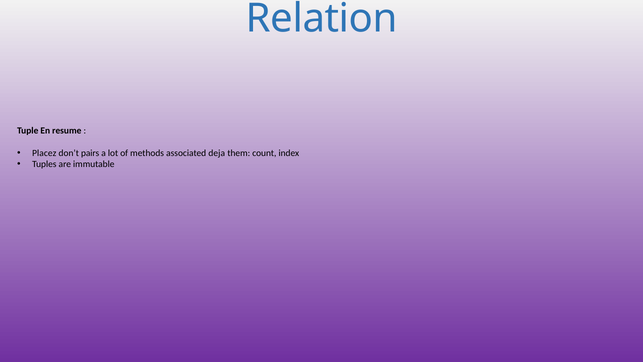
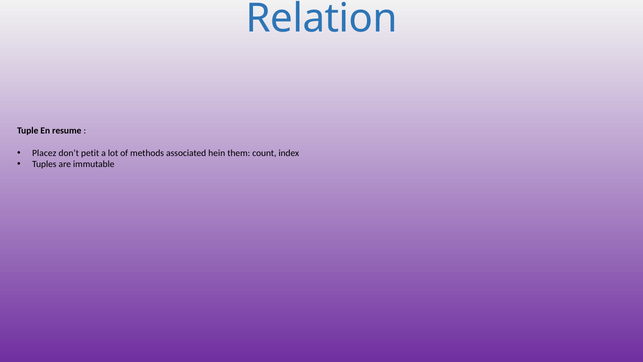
pairs: pairs -> petit
deja: deja -> hein
